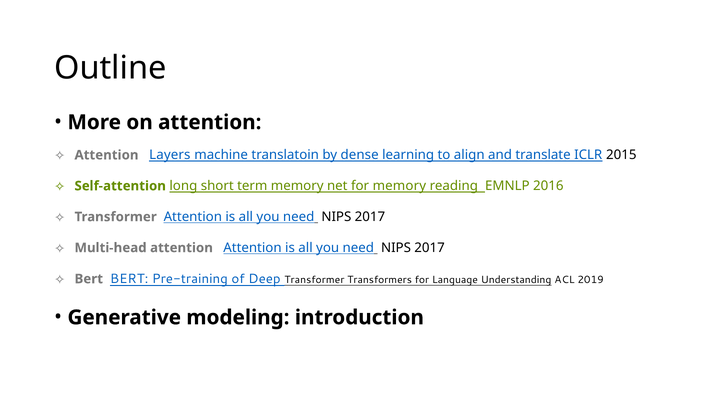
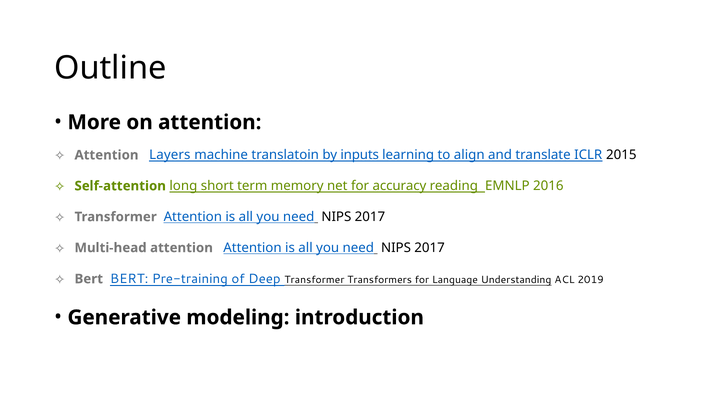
dense: dense -> inputs
for memory: memory -> accuracy
